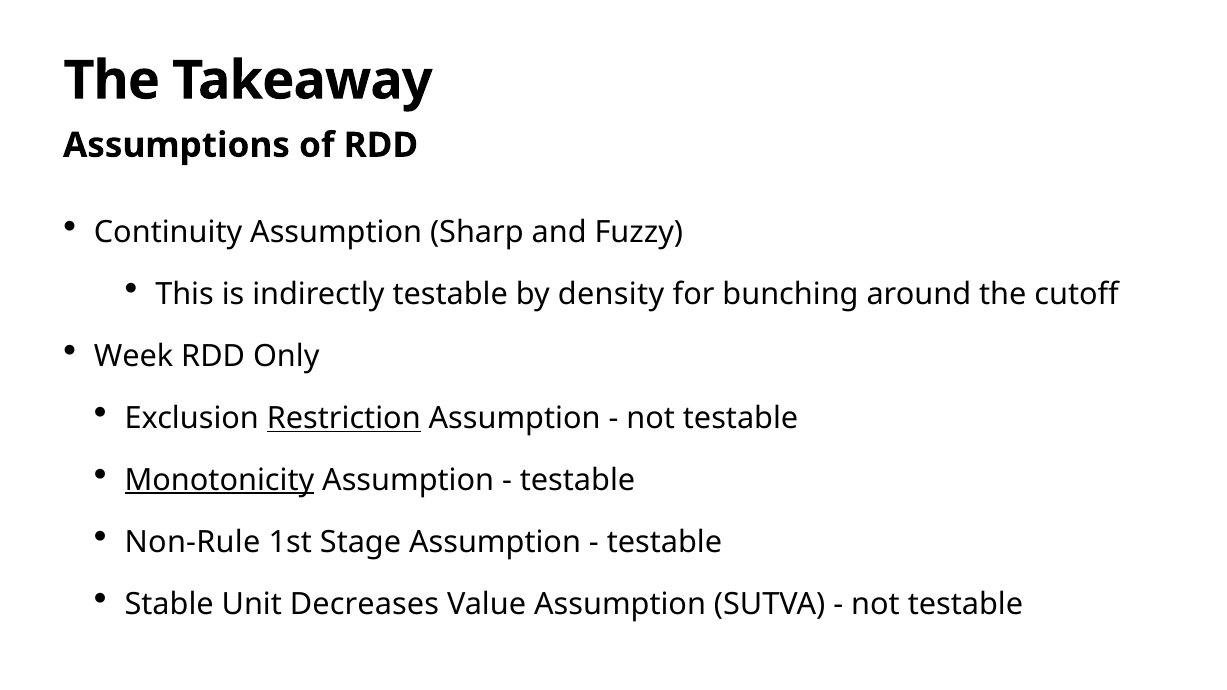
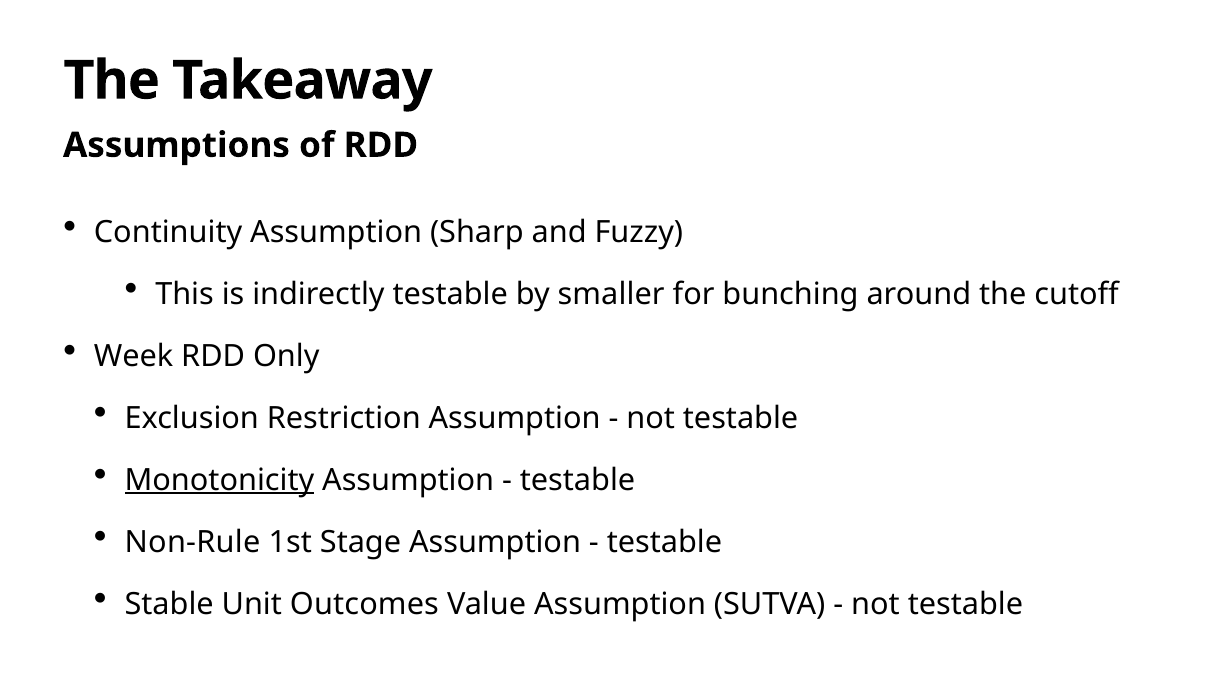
density: density -> smaller
Restriction underline: present -> none
Decreases: Decreases -> Outcomes
